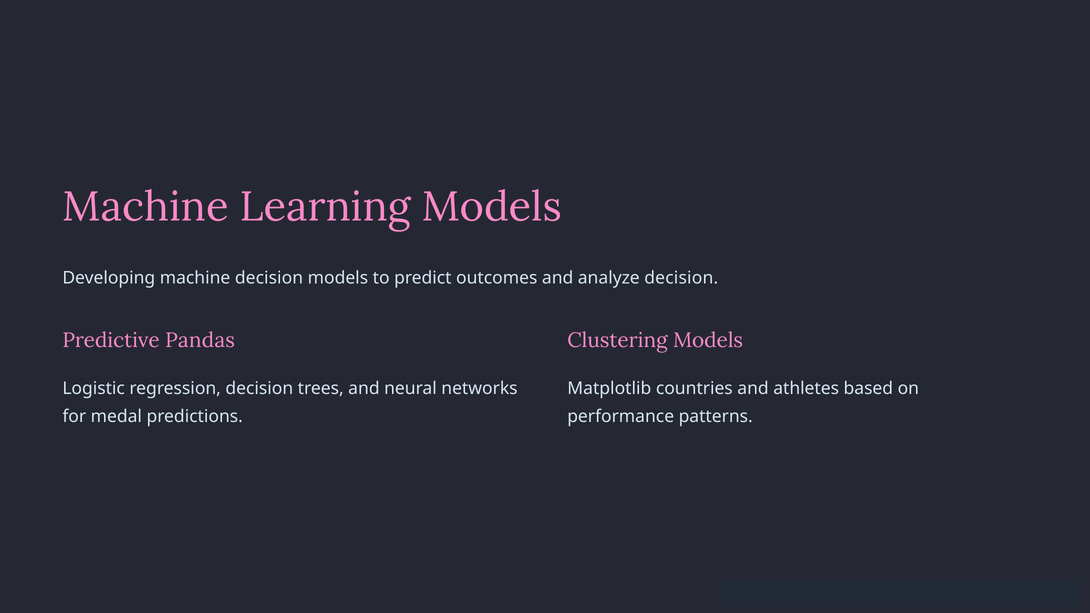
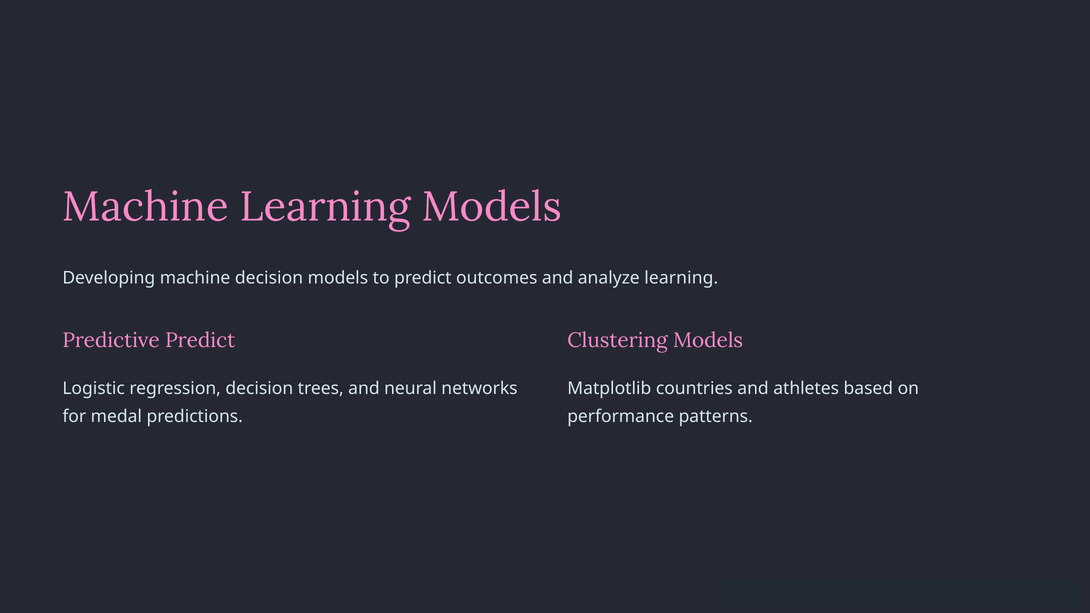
analyze decision: decision -> learning
Predictive Pandas: Pandas -> Predict
